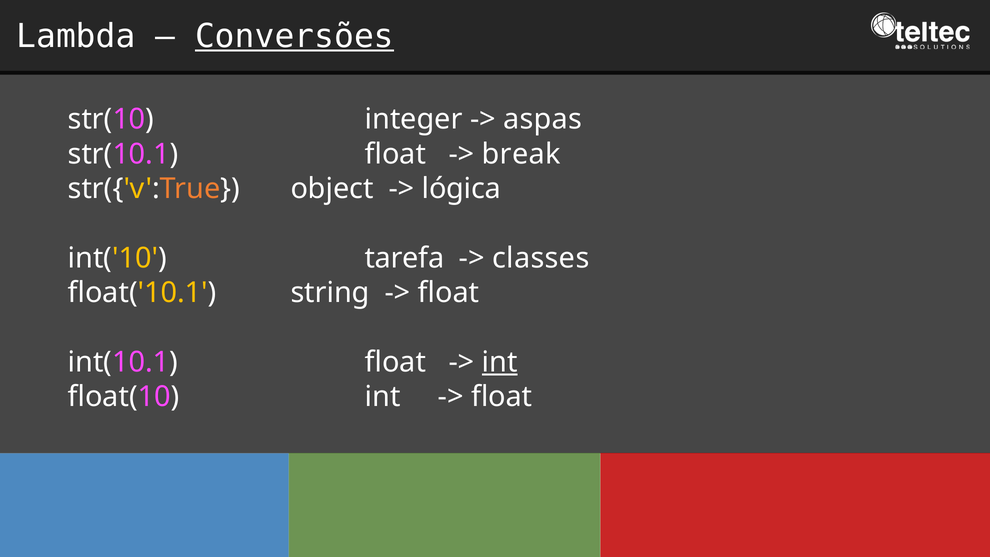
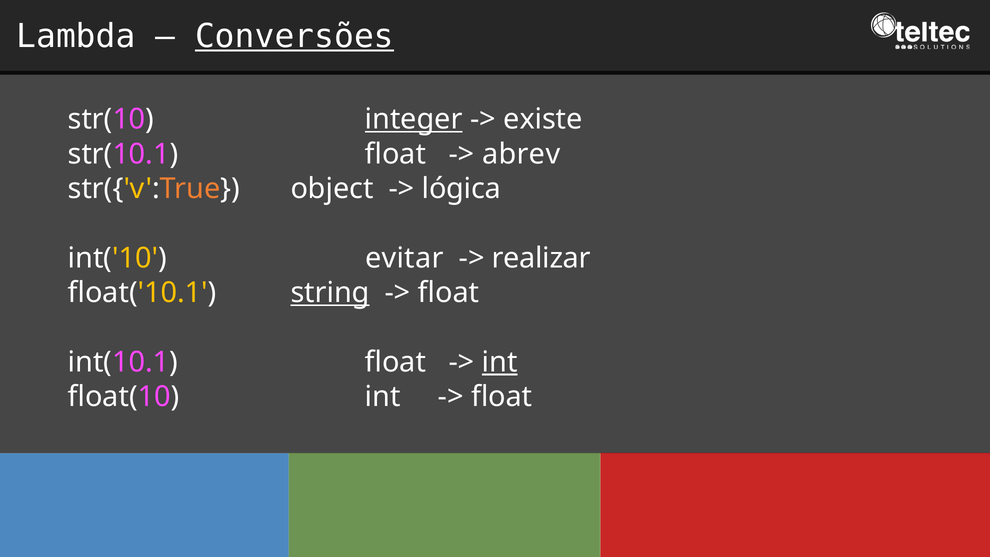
integer underline: none -> present
aspas: aspas -> existe
break: break -> abrev
tarefa: tarefa -> evitar
classes: classes -> realizar
string underline: none -> present
